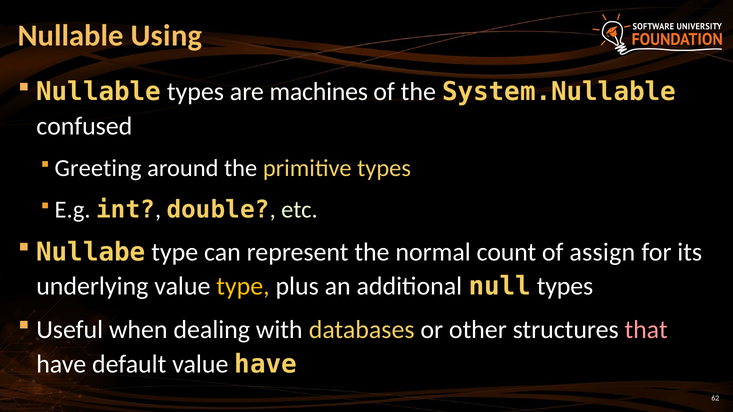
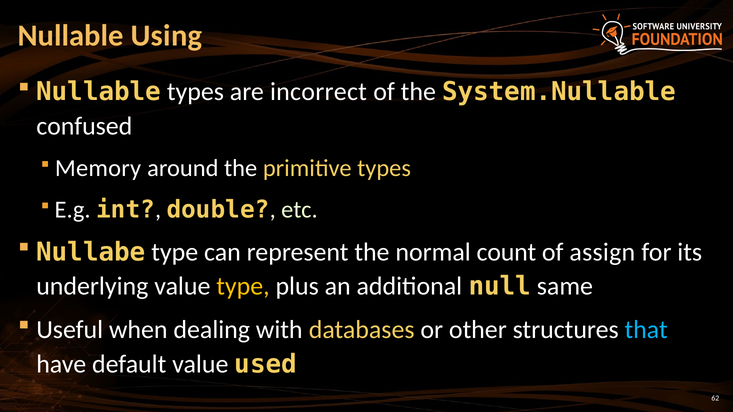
machines: machines -> incorrect
Greeting: Greeting -> Memory
null types: types -> same
that colour: pink -> light blue
value have: have -> used
